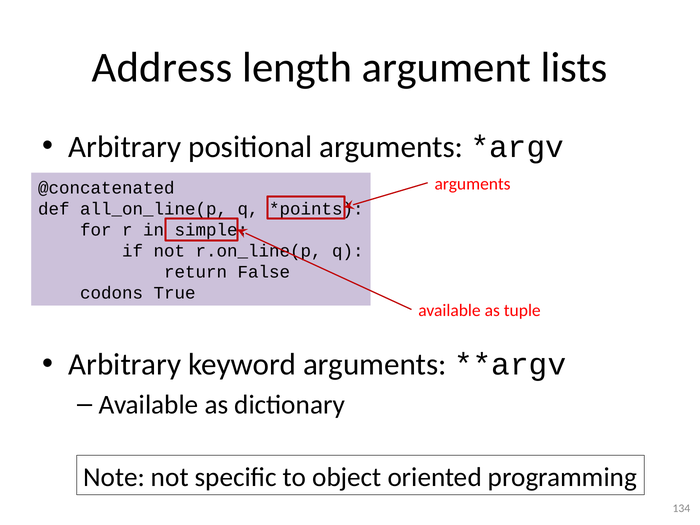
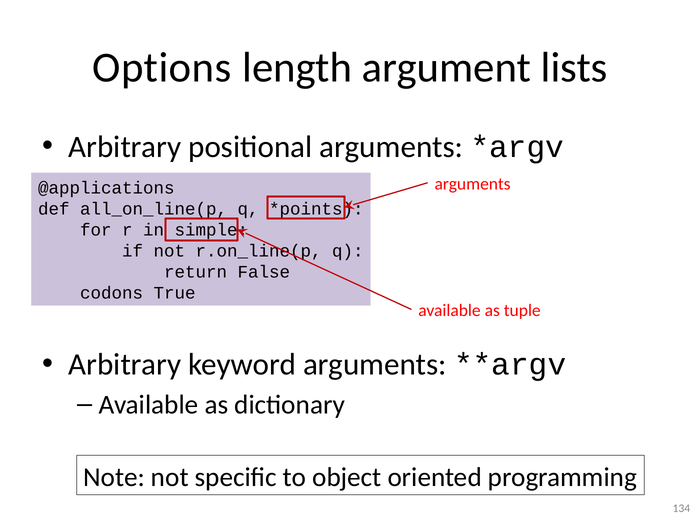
Address: Address -> Options
@concatenated: @concatenated -> @applications
